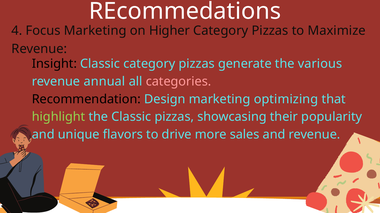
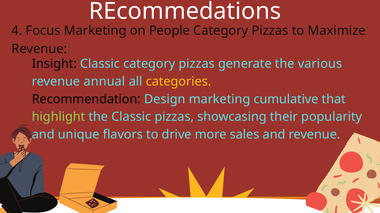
Higher: Higher -> People
categories colour: pink -> yellow
optimizing: optimizing -> cumulative
